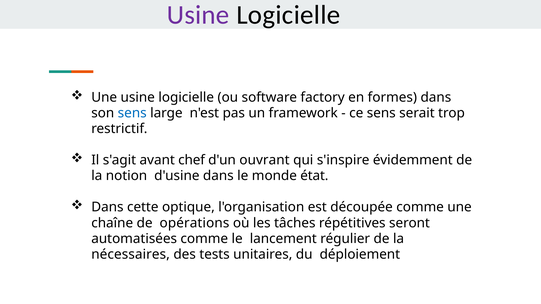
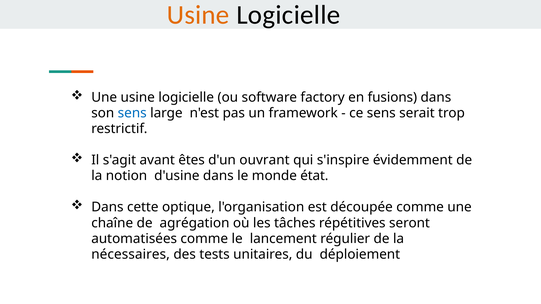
Usine at (198, 15) colour: purple -> orange
formes: formes -> fusions
chef: chef -> êtes
opérations: opérations -> agrégation
